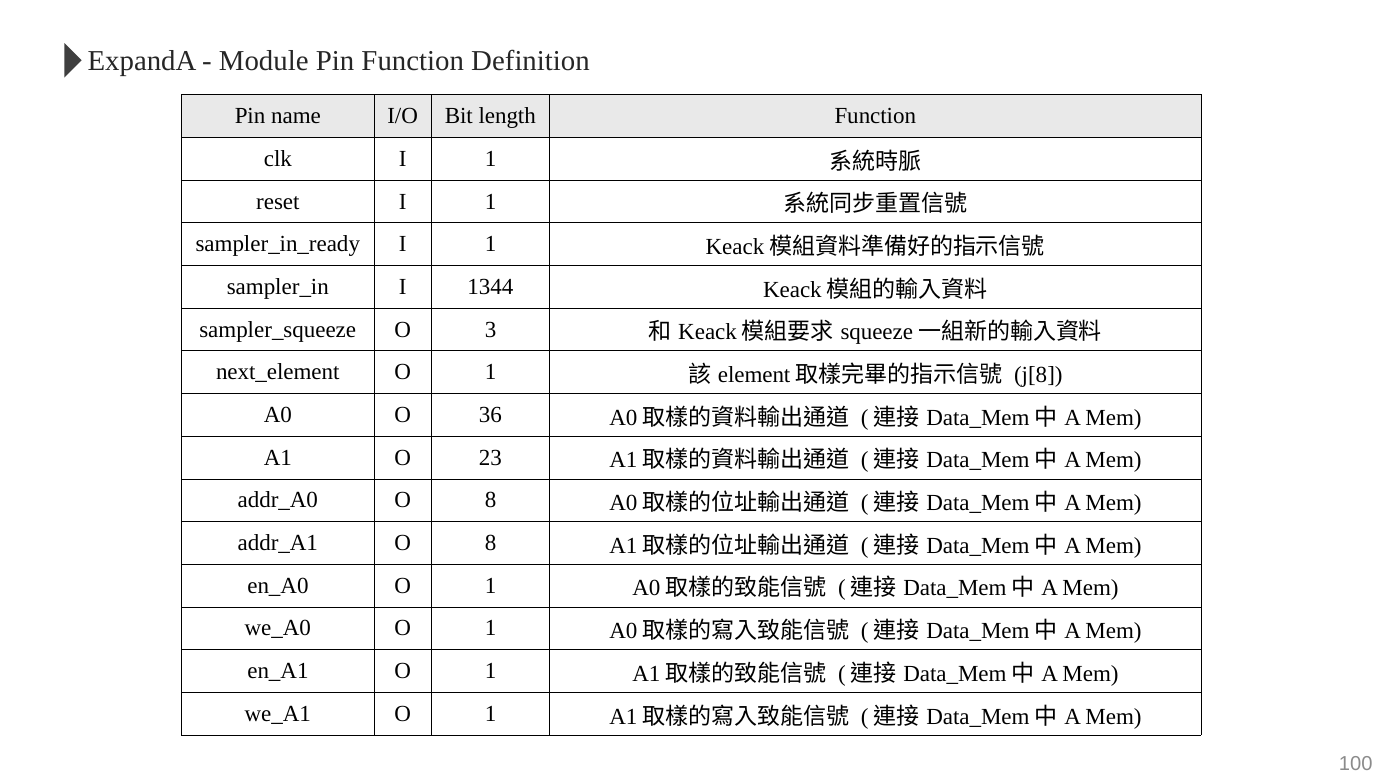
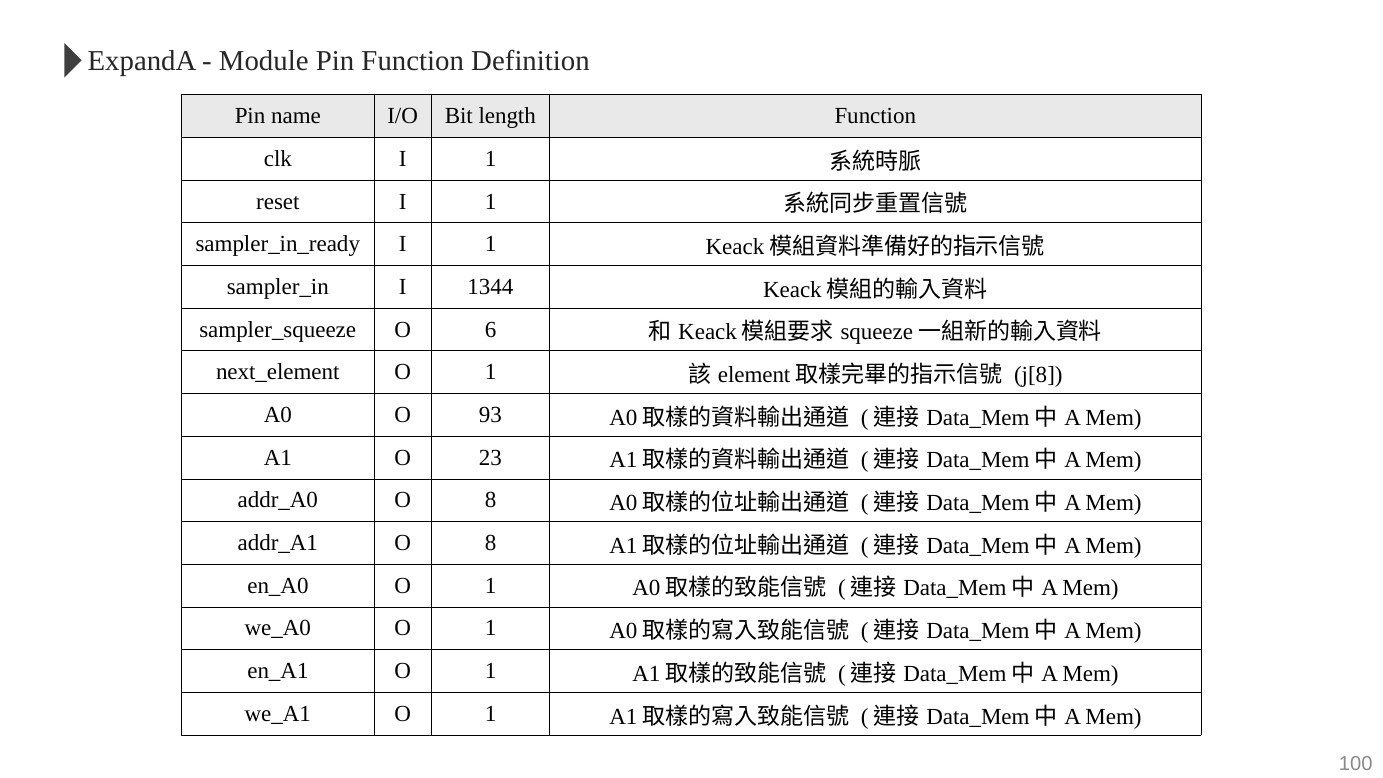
3: 3 -> 6
36: 36 -> 93
